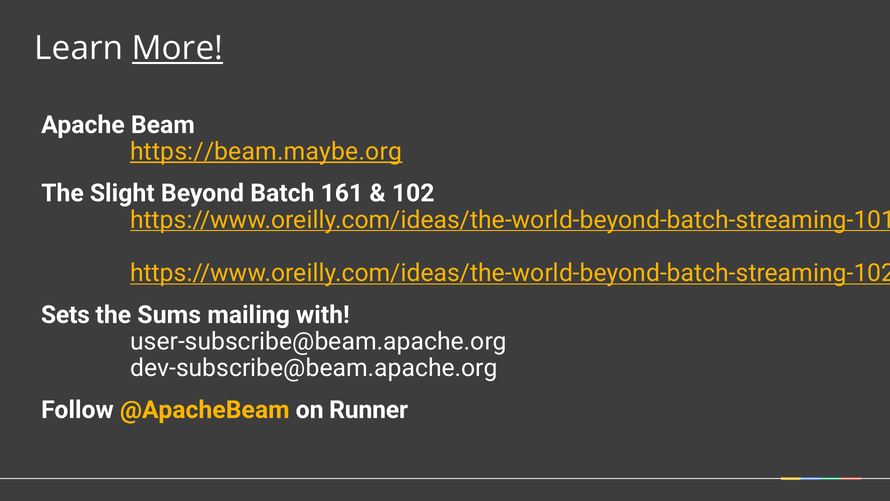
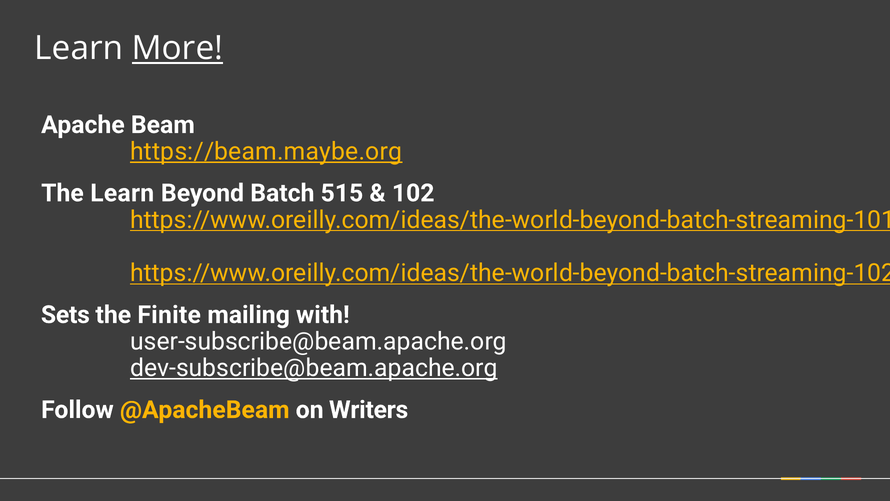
The Slight: Slight -> Learn
161: 161 -> 515
Sums: Sums -> Finite
dev-subscribe@beam.apache.org underline: none -> present
Runner: Runner -> Writers
